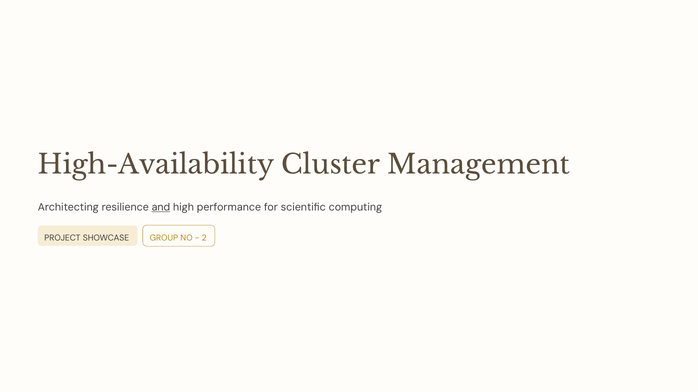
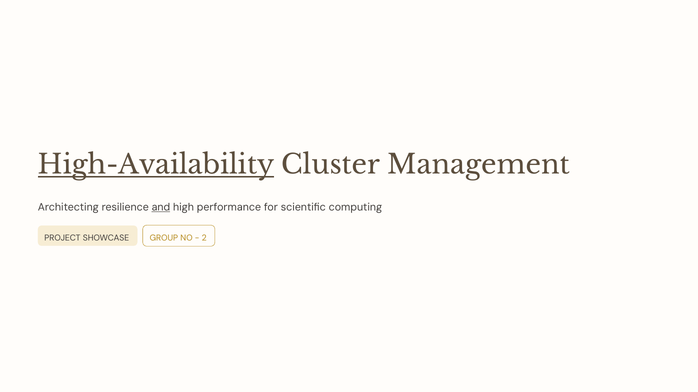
High-Availability underline: none -> present
